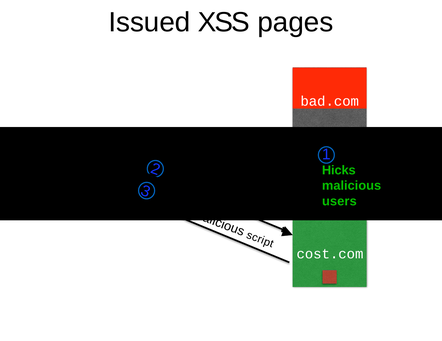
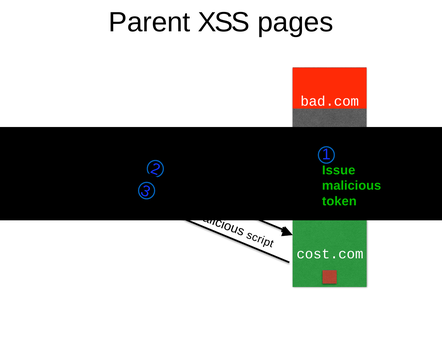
Issued: Issued -> Parent
Hicks: Hicks -> Issue
users: users -> token
